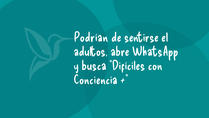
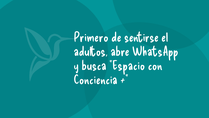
Podrían: Podrían -> Primero
Difíciles: Difíciles -> Espacio
